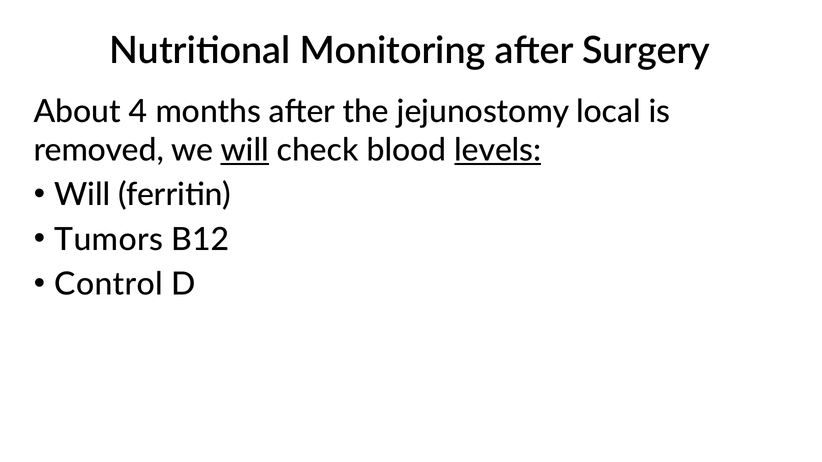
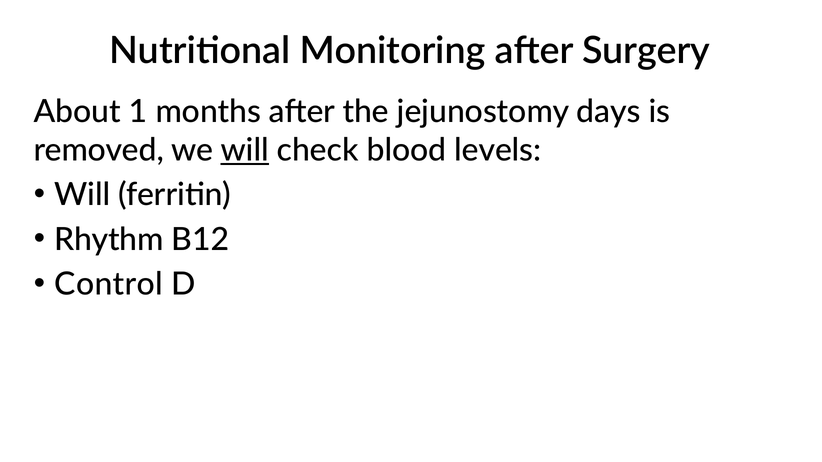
4: 4 -> 1
local: local -> days
levels underline: present -> none
Tumors: Tumors -> Rhythm
